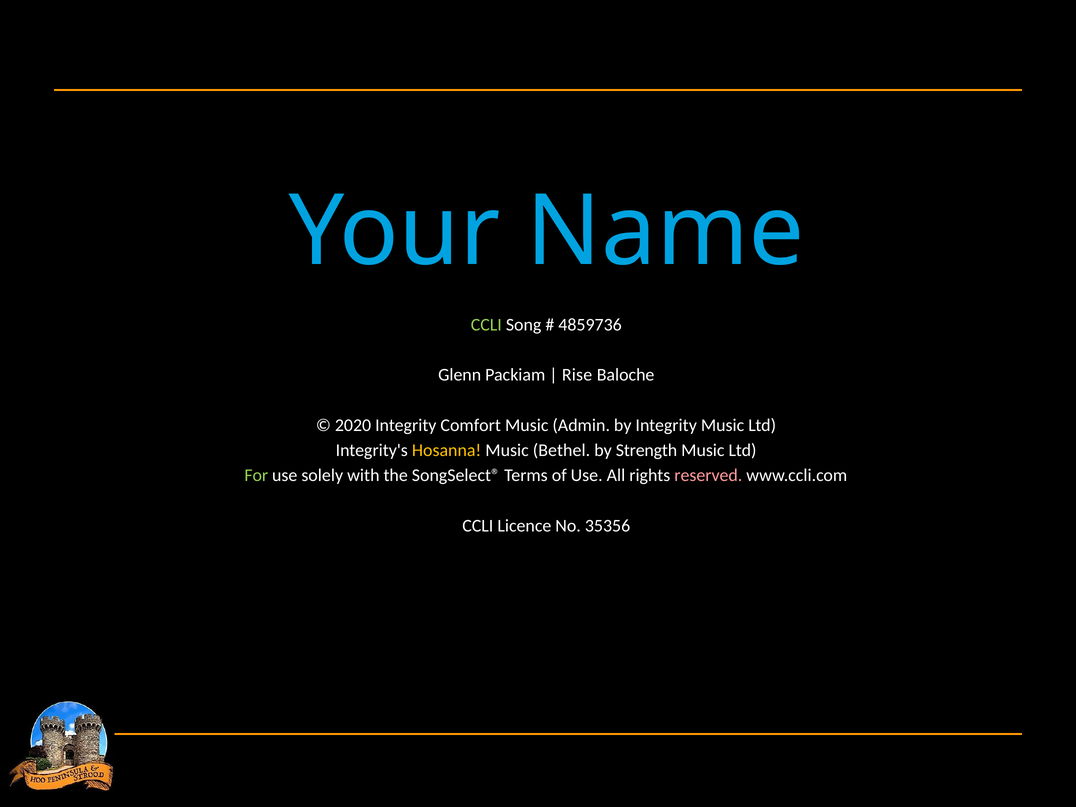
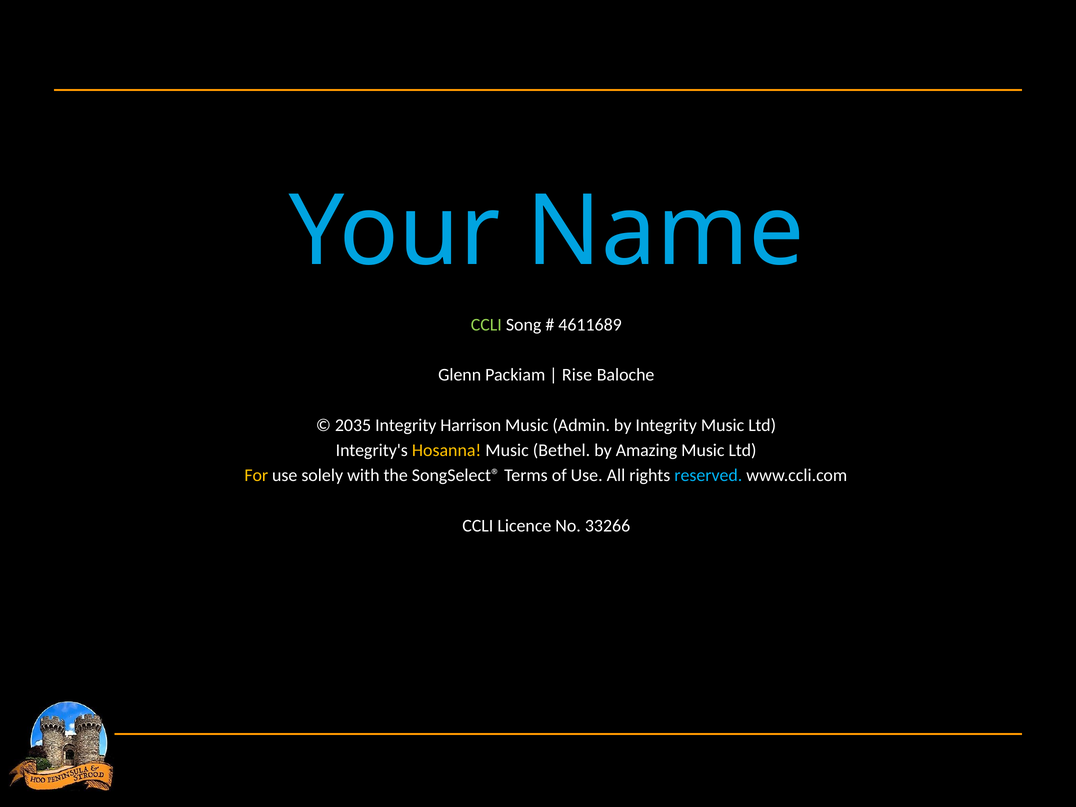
4859736: 4859736 -> 4611689
2020: 2020 -> 2035
Comfort: Comfort -> Harrison
Strength: Strength -> Amazing
For colour: light green -> yellow
reserved colour: pink -> light blue
35356: 35356 -> 33266
